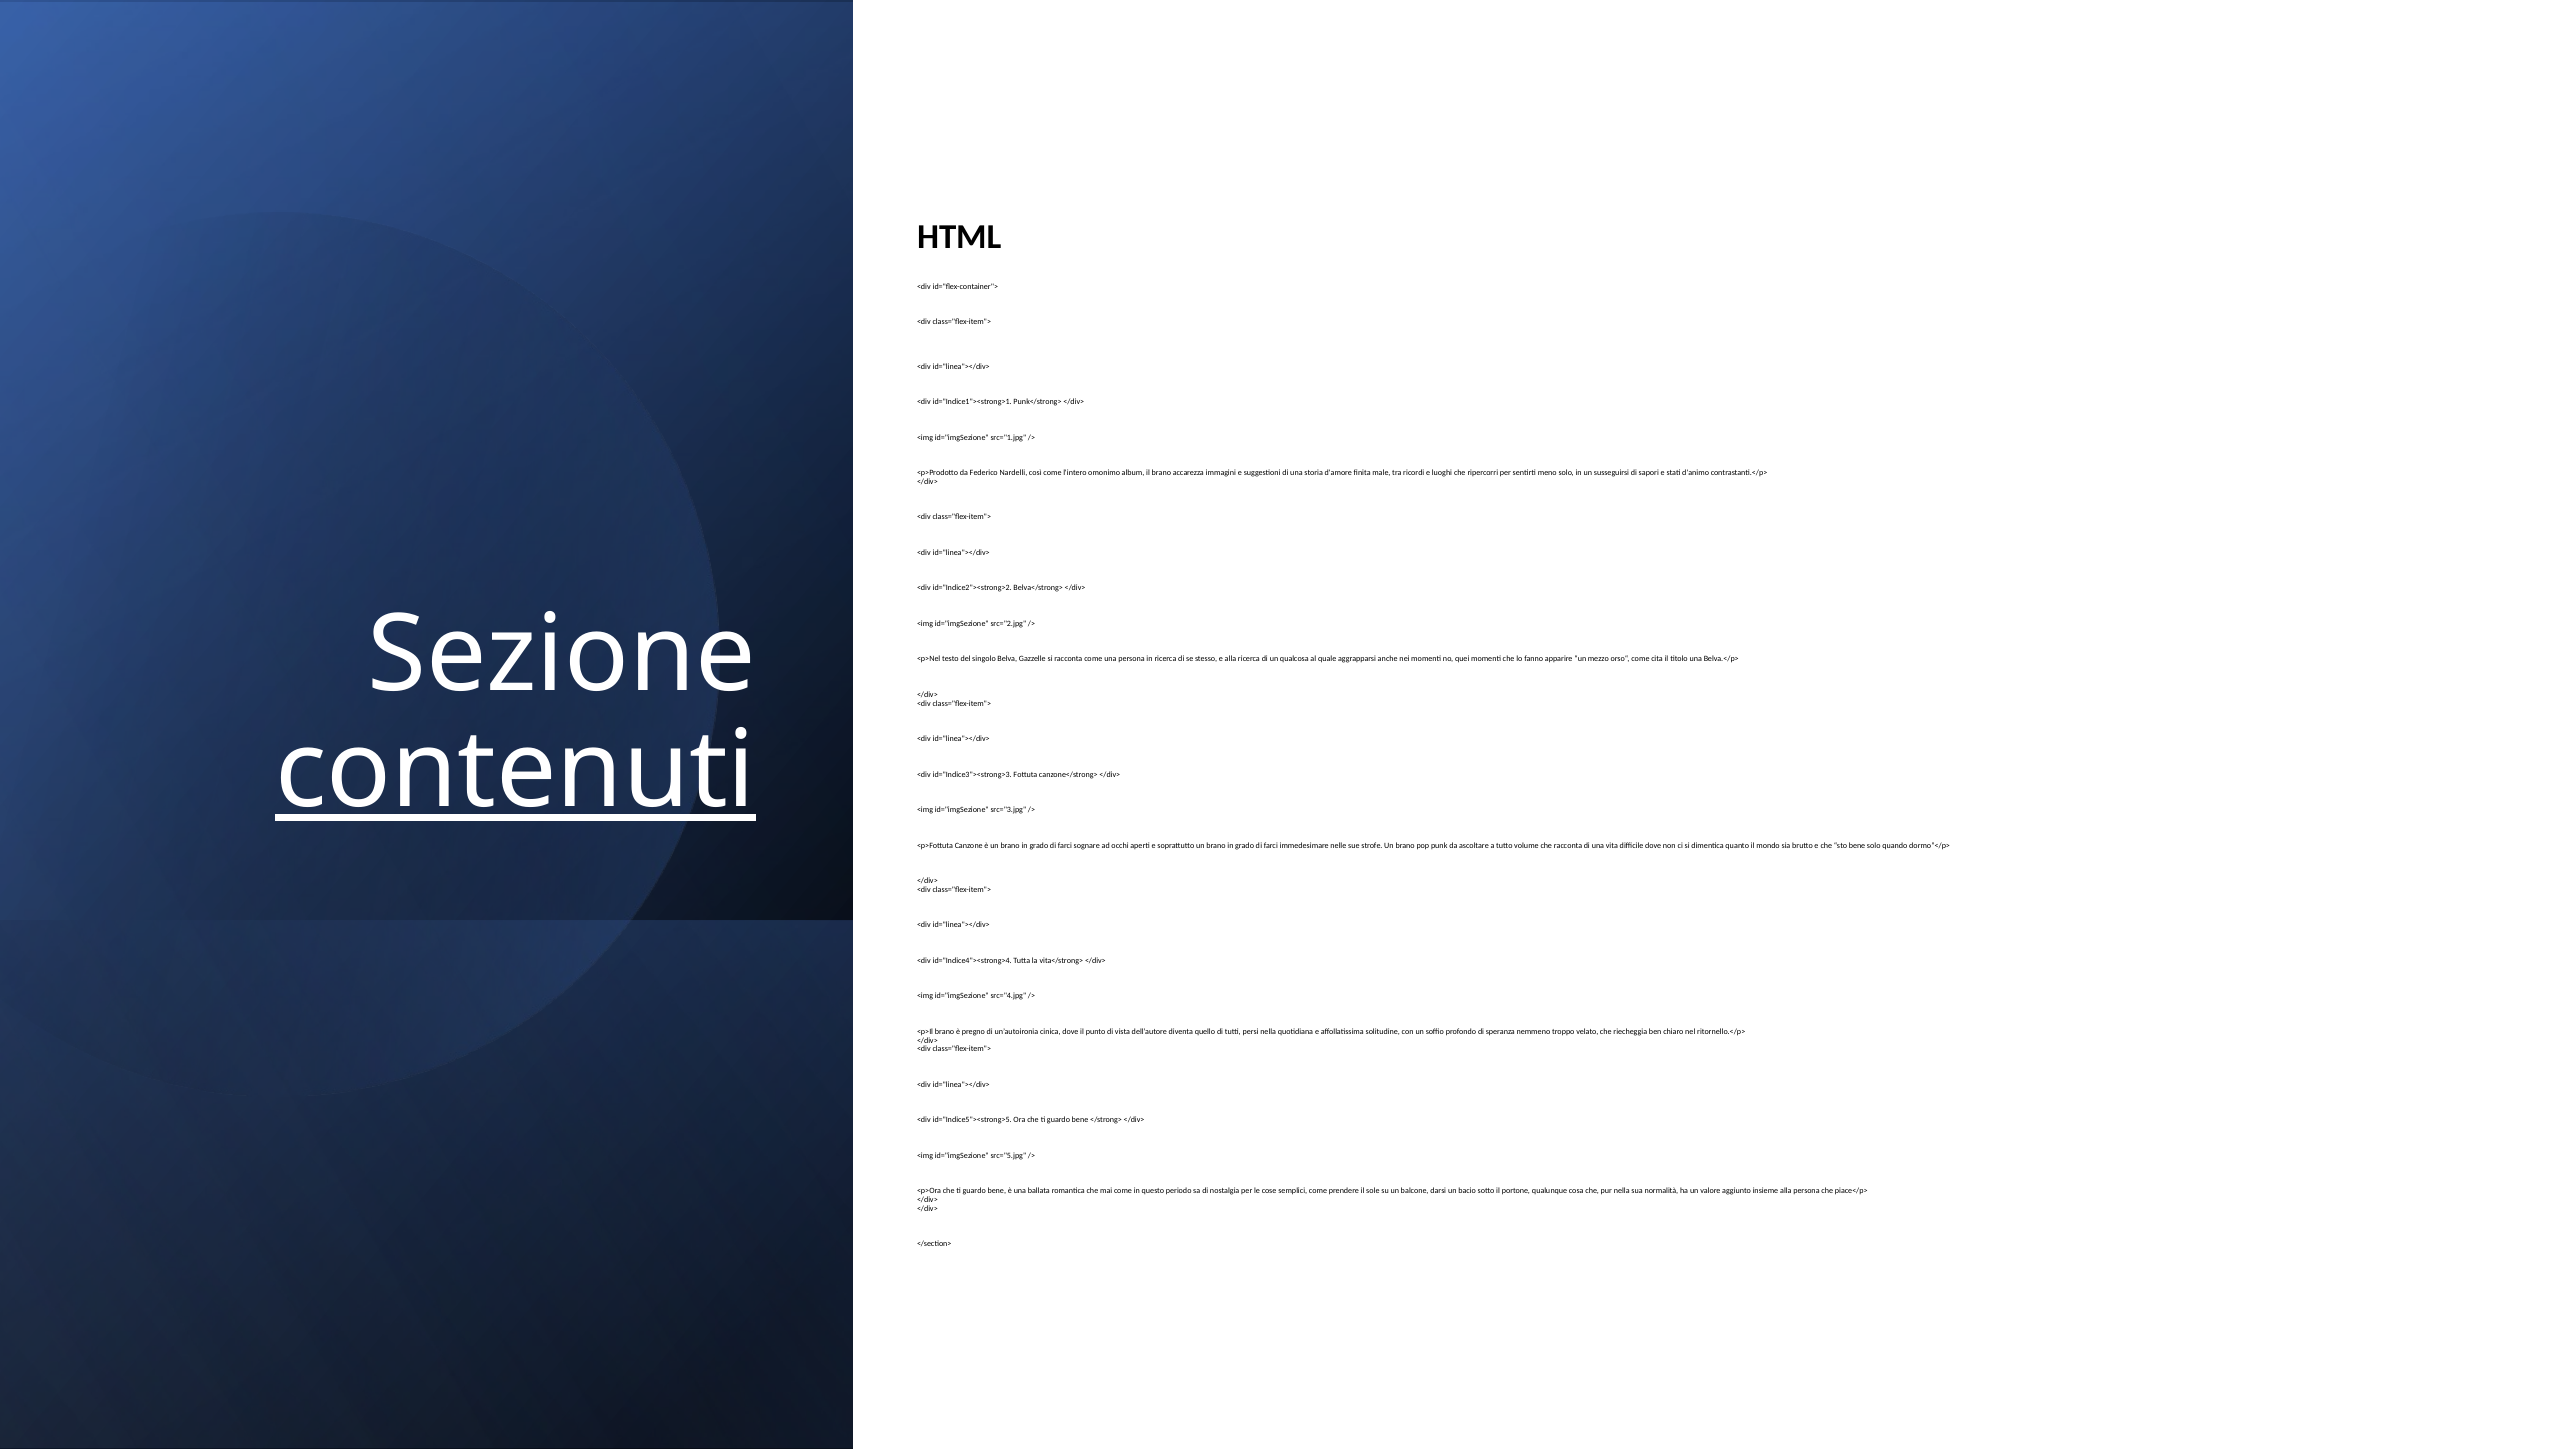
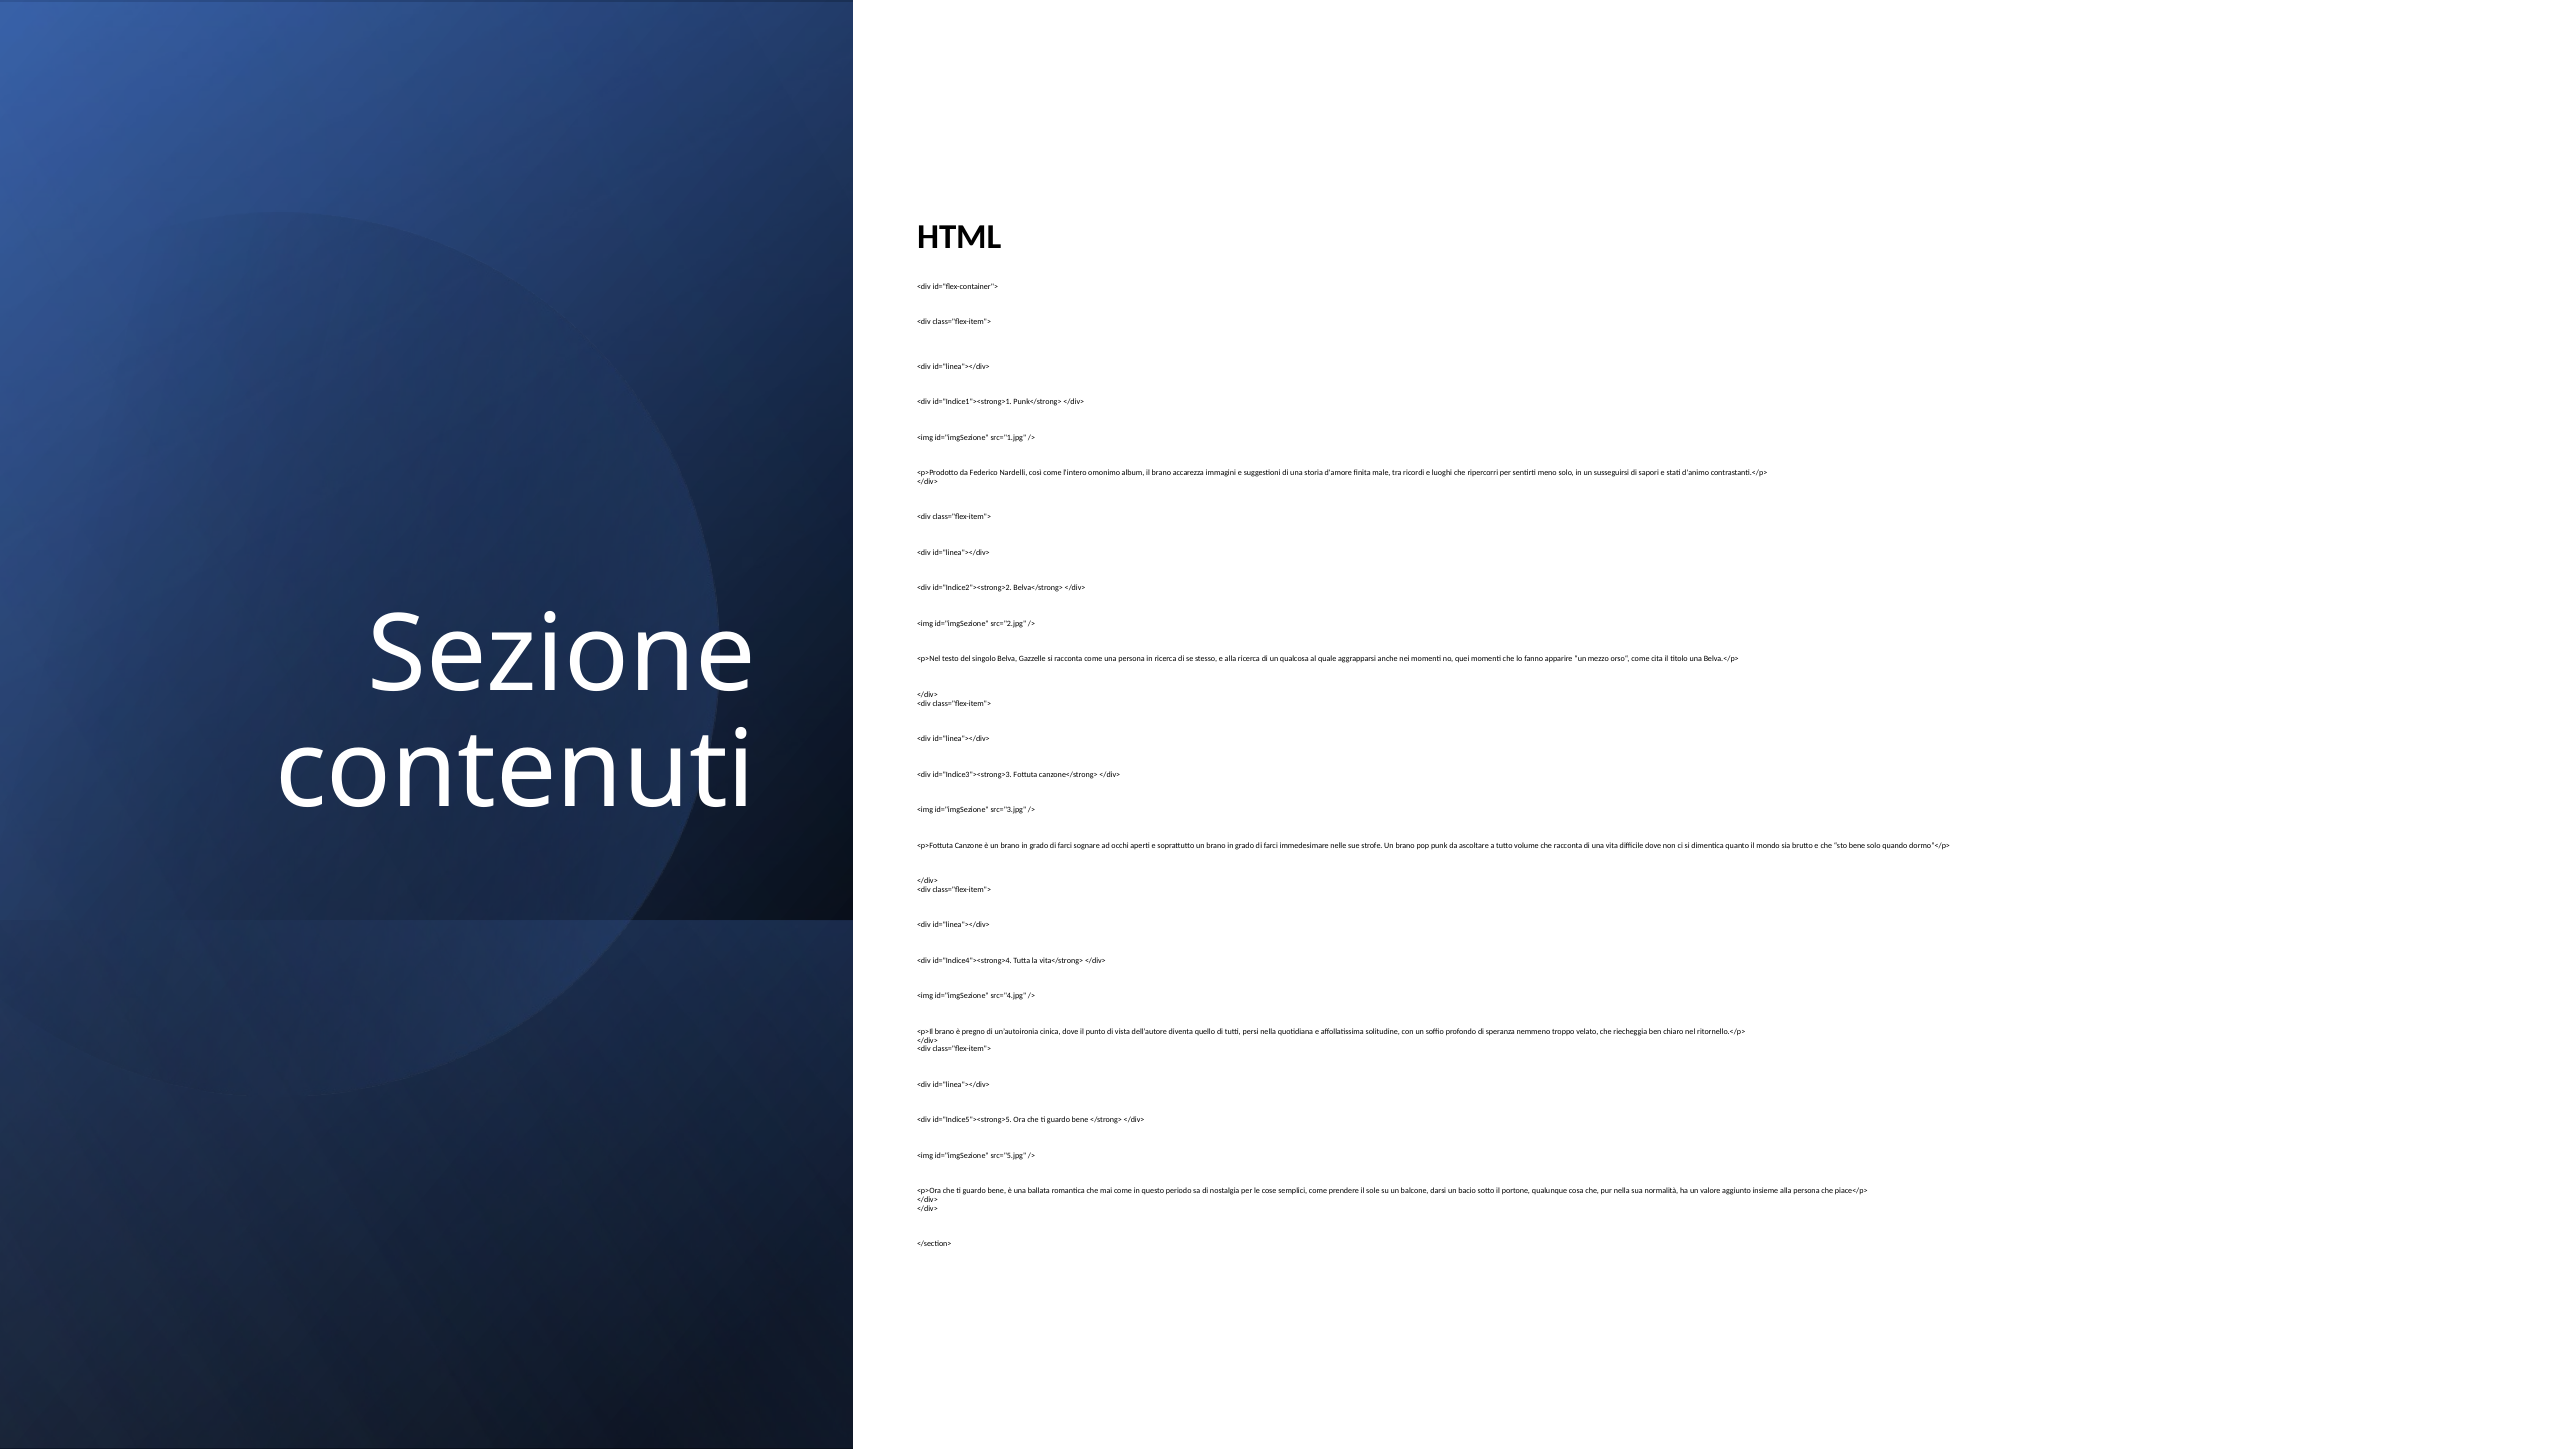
contenuti underline: present -> none
